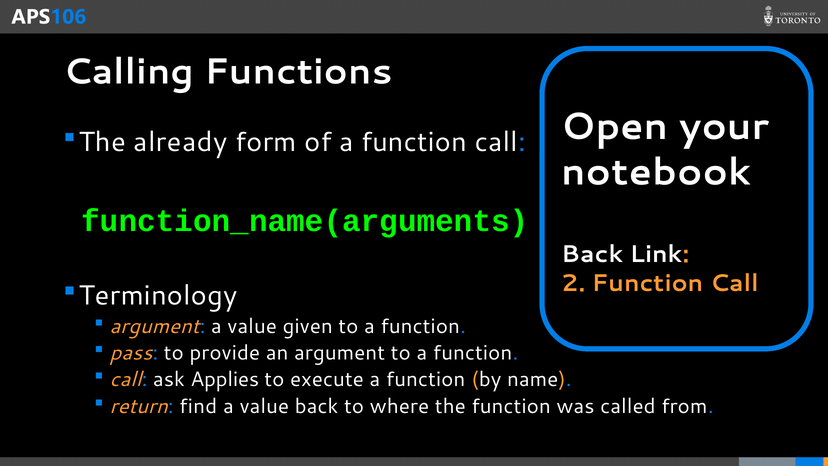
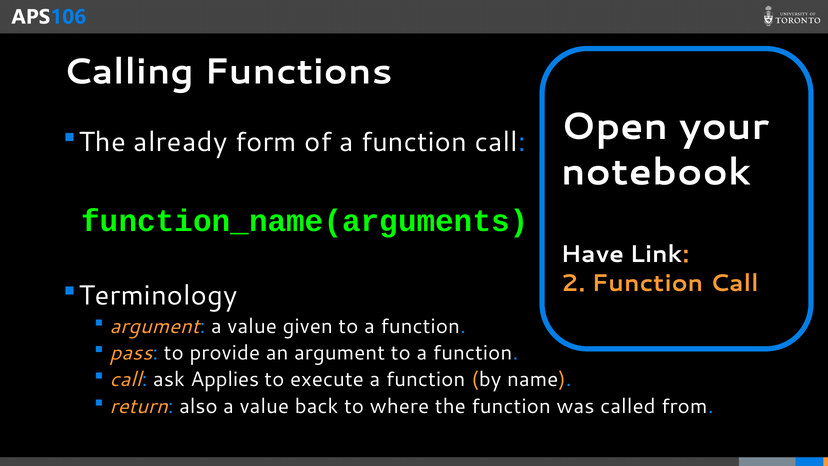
Back at (592, 254): Back -> Have
find: find -> also
